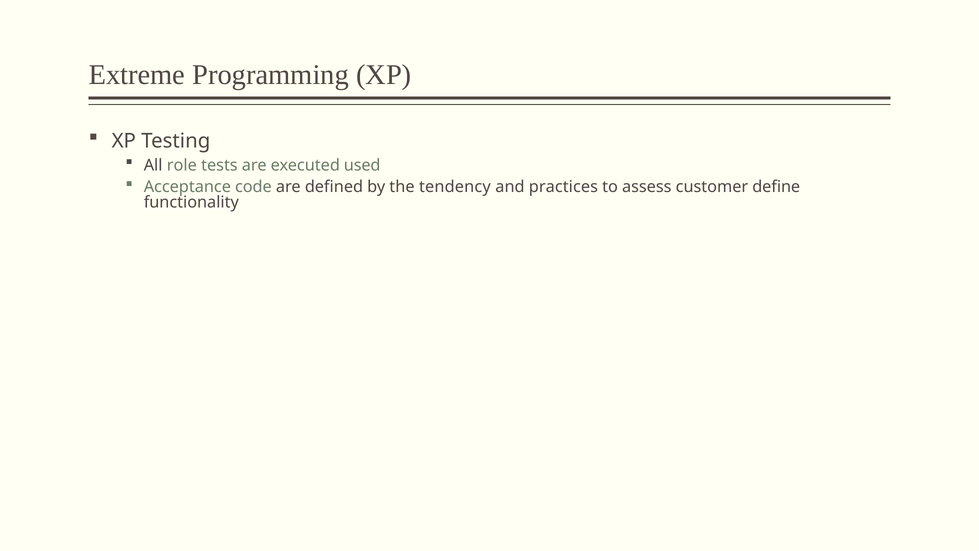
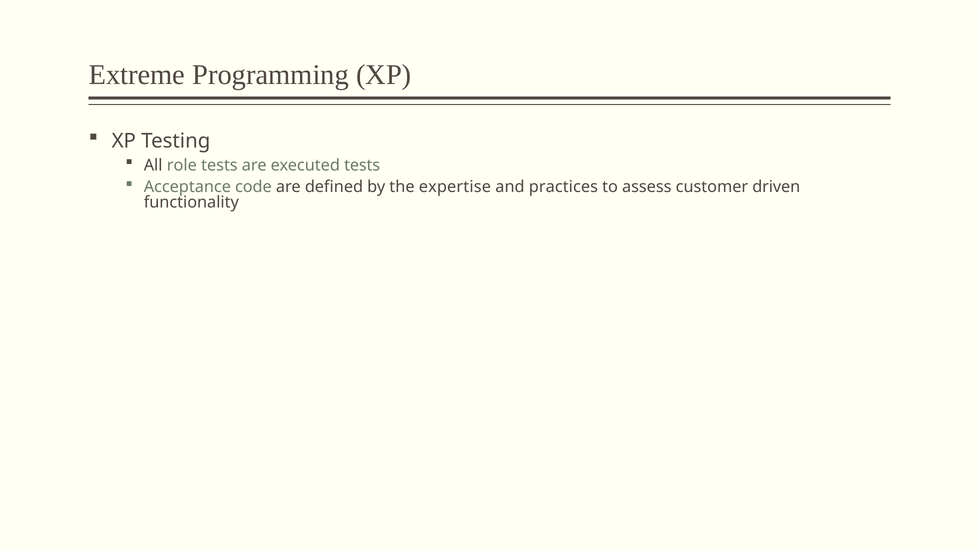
executed used: used -> tests
tendency: tendency -> expertise
define: define -> driven
